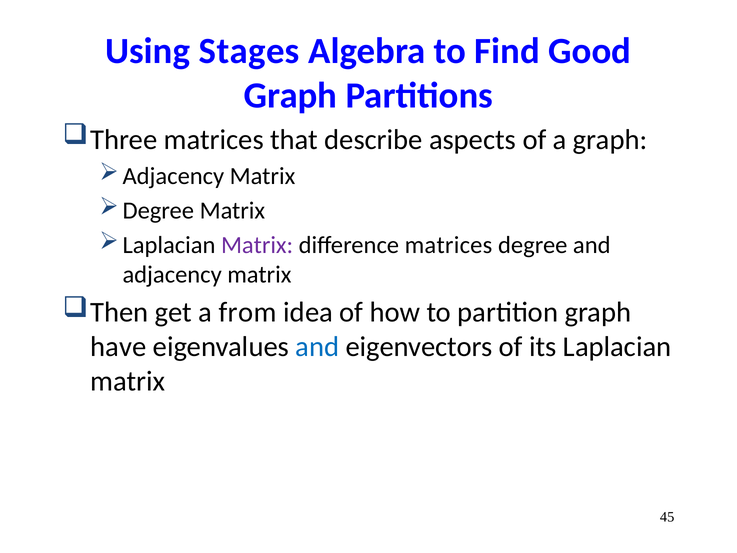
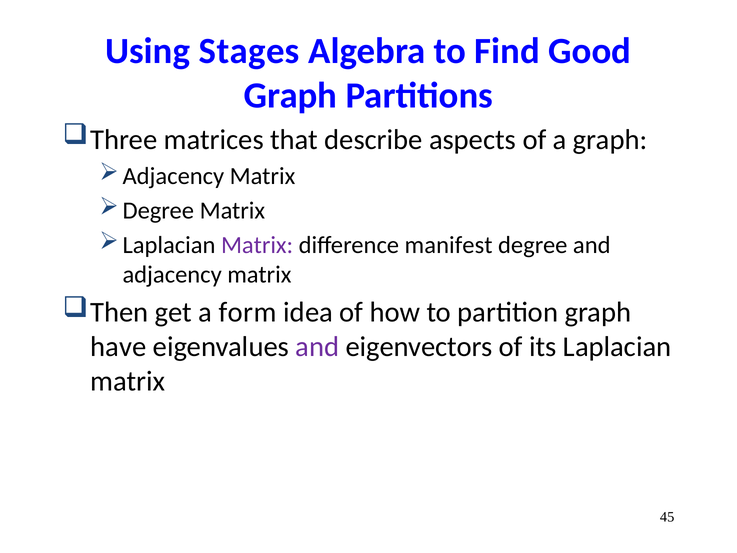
difference matrices: matrices -> manifest
from: from -> form
and at (317, 347) colour: blue -> purple
